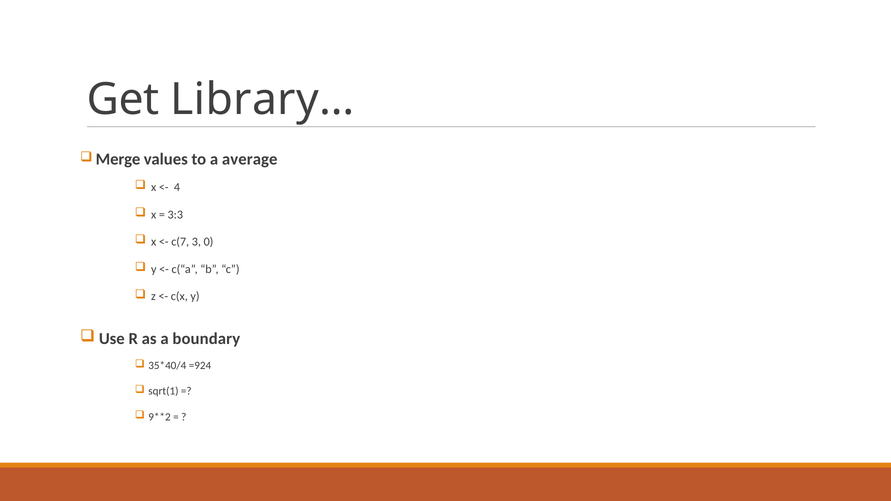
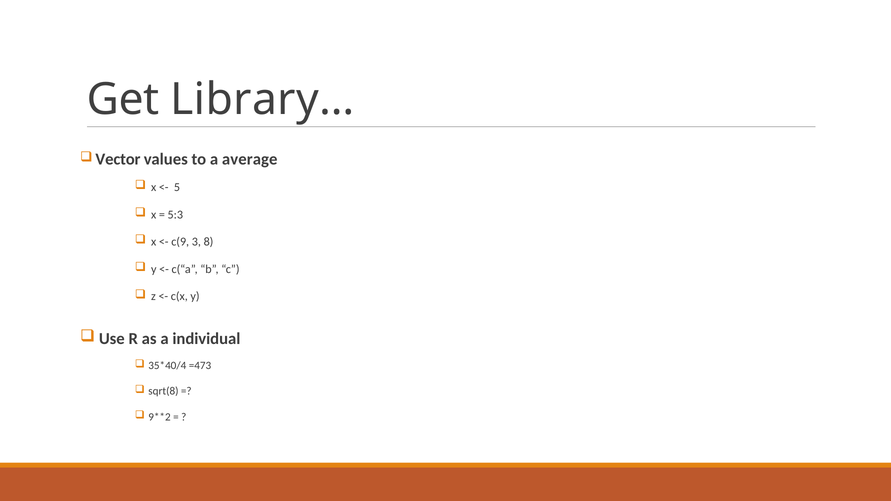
Merge: Merge -> Vector
4: 4 -> 5
3:3: 3:3 -> 5:3
c(7: c(7 -> c(9
0: 0 -> 8
boundary: boundary -> individual
=924: =924 -> =473
sqrt(1: sqrt(1 -> sqrt(8
